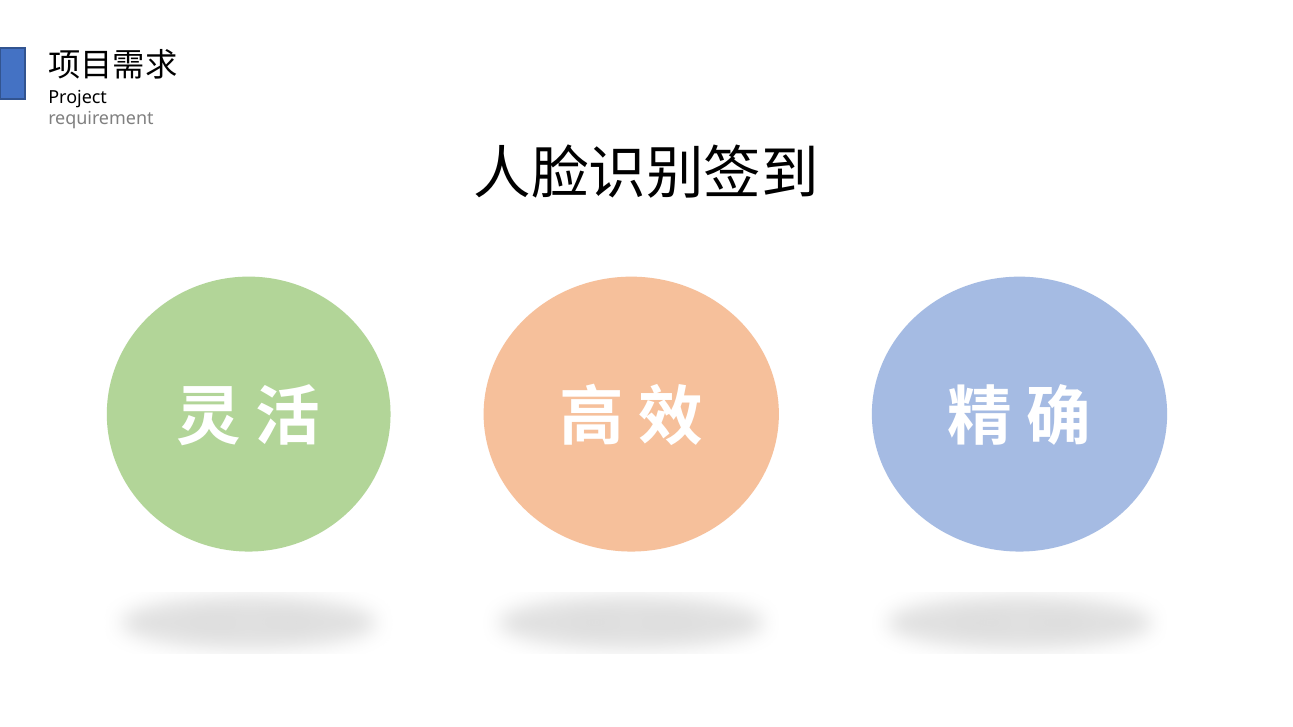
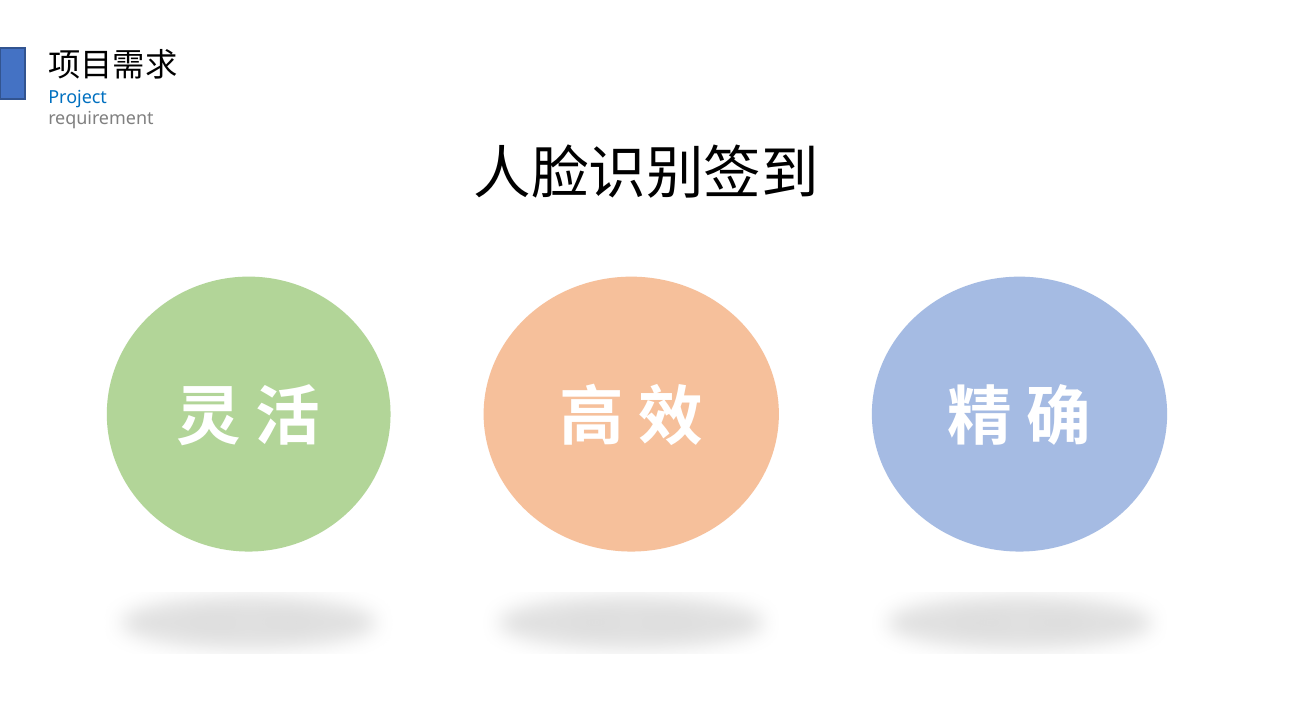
Project colour: black -> blue
